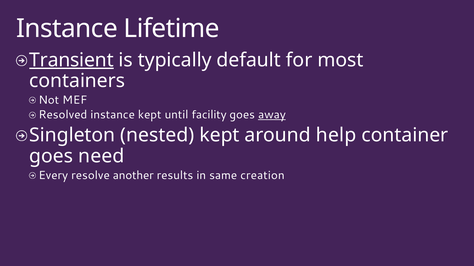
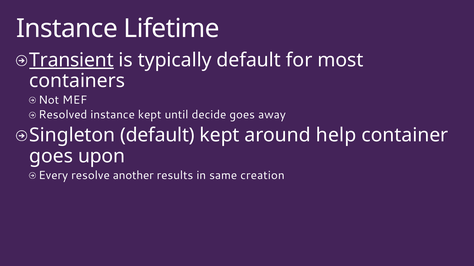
facility: facility -> decide
away underline: present -> none
Singleton nested: nested -> default
need: need -> upon
